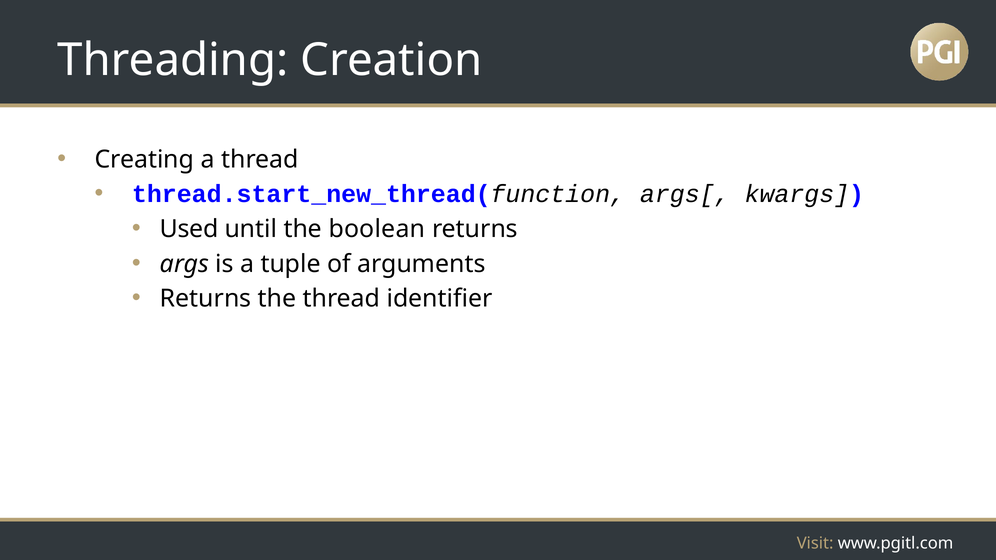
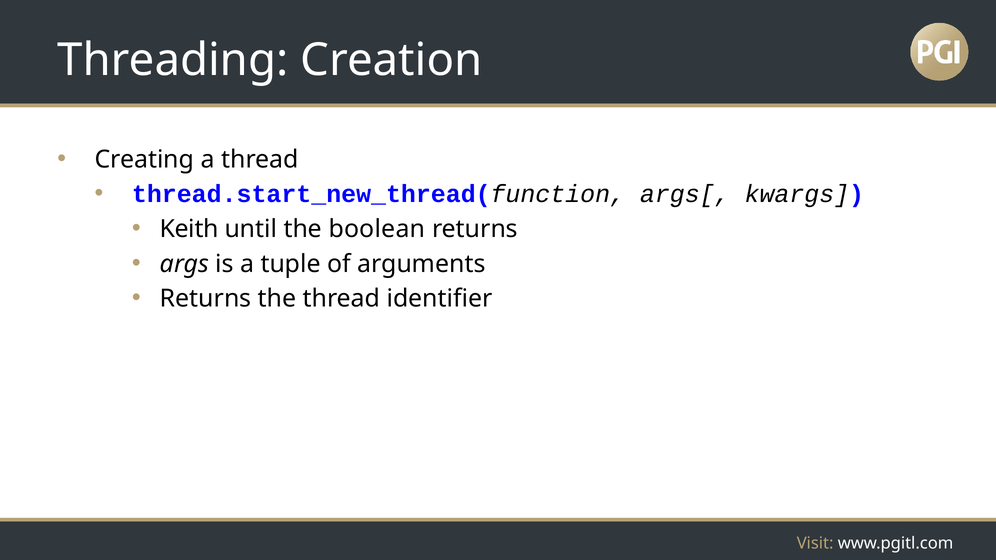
Used: Used -> Keith
